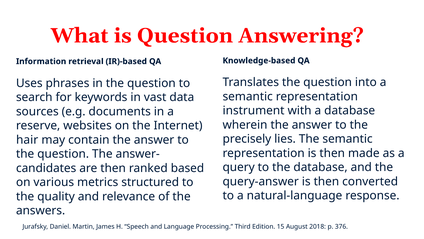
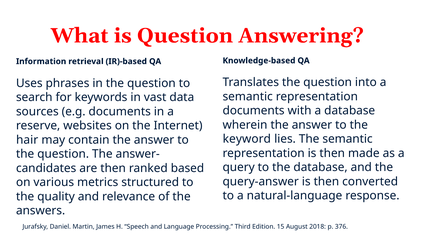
instrument at (254, 110): instrument -> documents
precisely: precisely -> keyword
